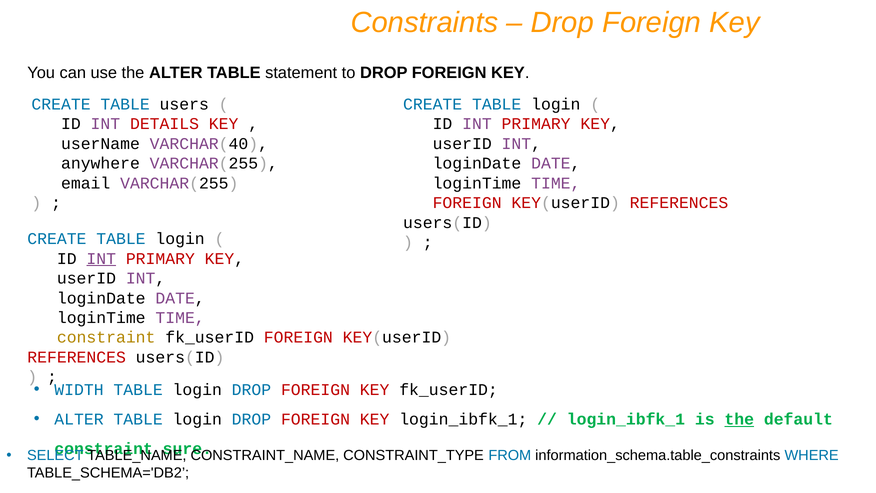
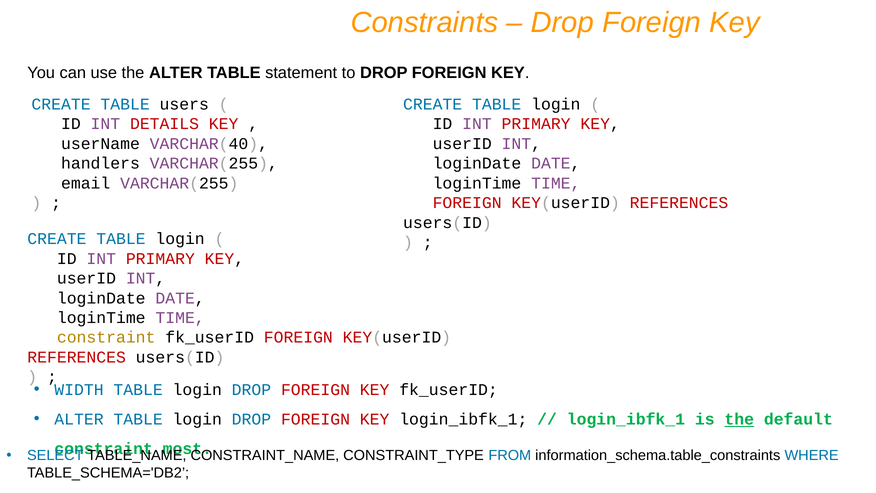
anywhere: anywhere -> handlers
INT at (101, 259) underline: present -> none
sure: sure -> most
